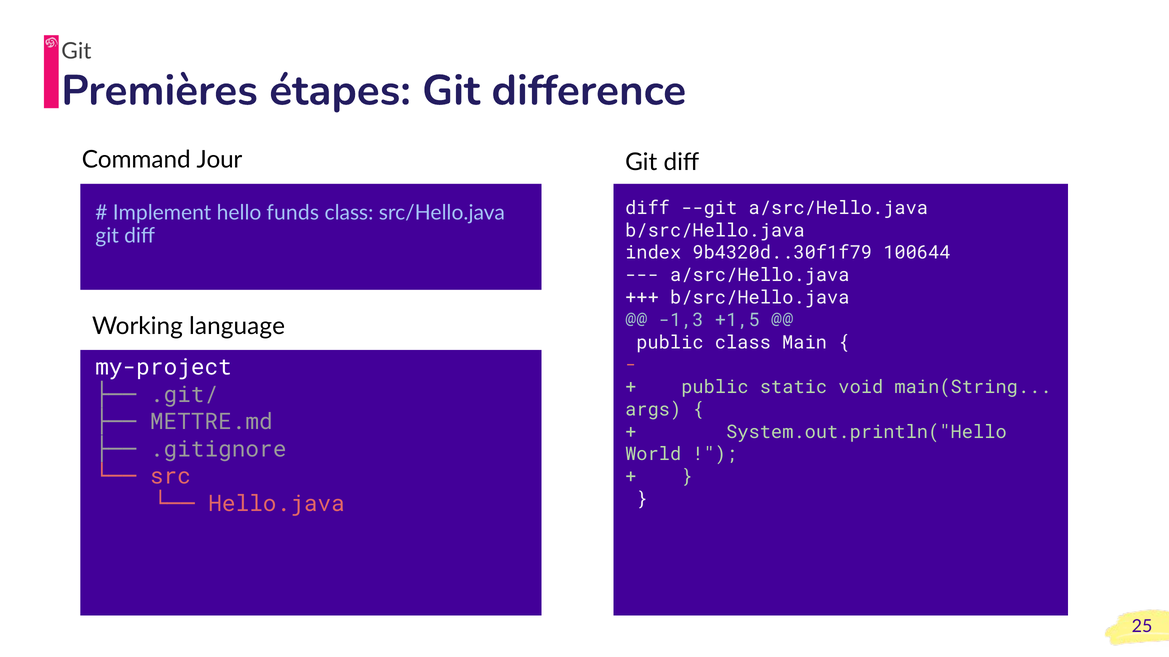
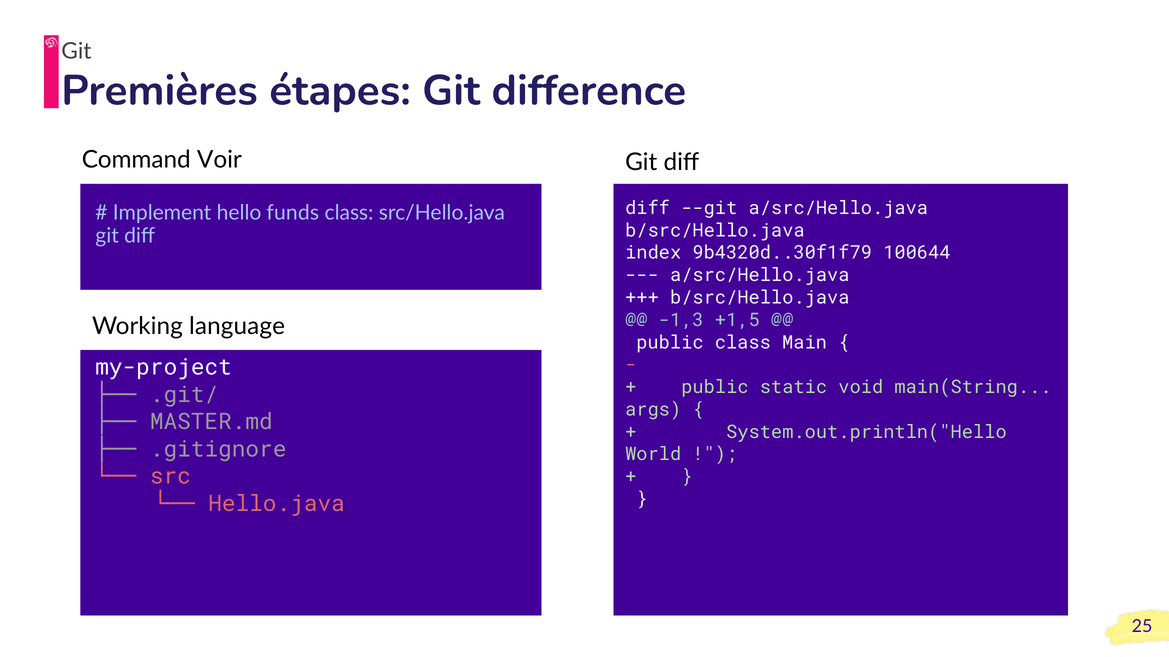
Jour: Jour -> Voir
METTRE.md: METTRE.md -> MASTER.md
